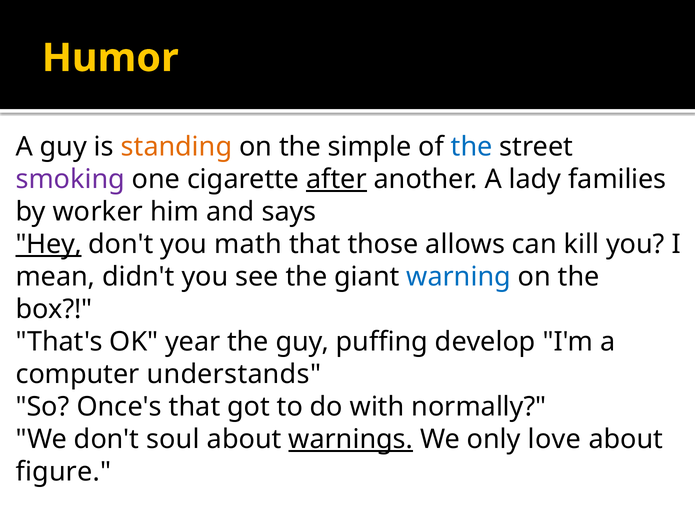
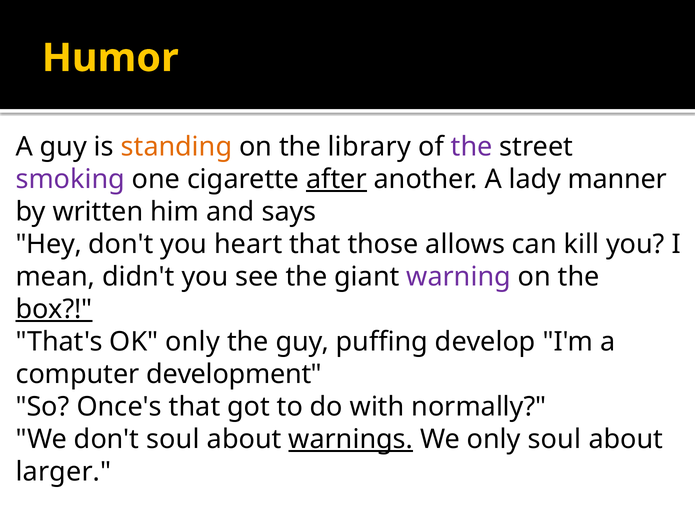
simple: simple -> library
the at (472, 147) colour: blue -> purple
families: families -> manner
worker: worker -> written
Hey underline: present -> none
math: math -> heart
warning colour: blue -> purple
box underline: none -> present
OK year: year -> only
understands: understands -> development
only love: love -> soul
figure: figure -> larger
